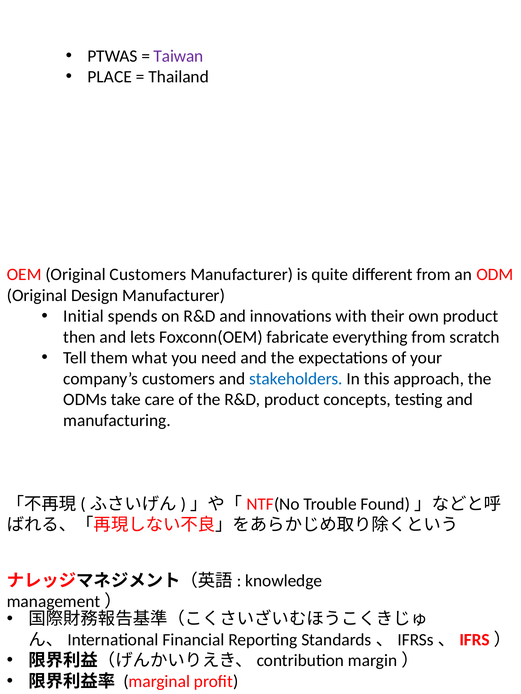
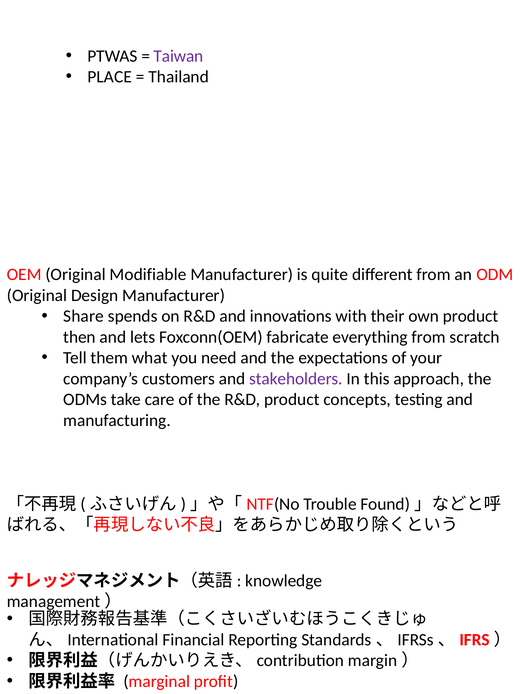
Original Customers: Customers -> Modifiable
Initial: Initial -> Share
stakeholders colour: blue -> purple
